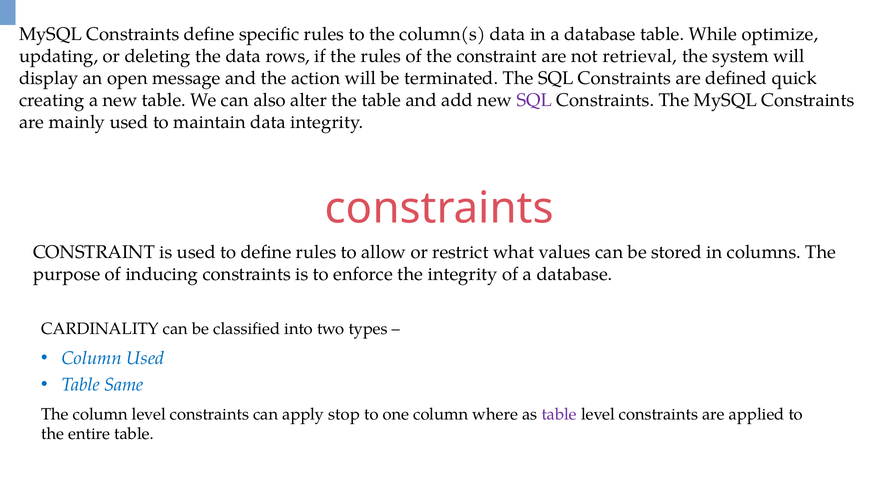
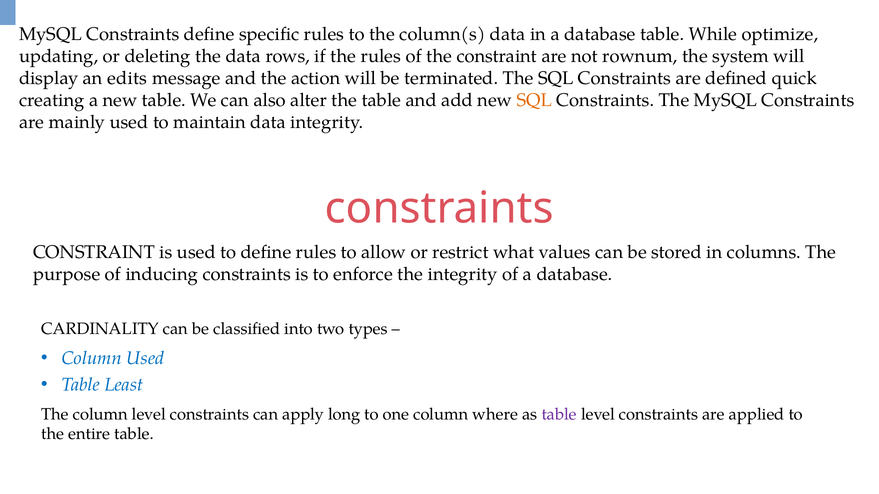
retrieval: retrieval -> rownum
open: open -> edits
SQL at (534, 100) colour: purple -> orange
Same: Same -> Least
stop: stop -> long
